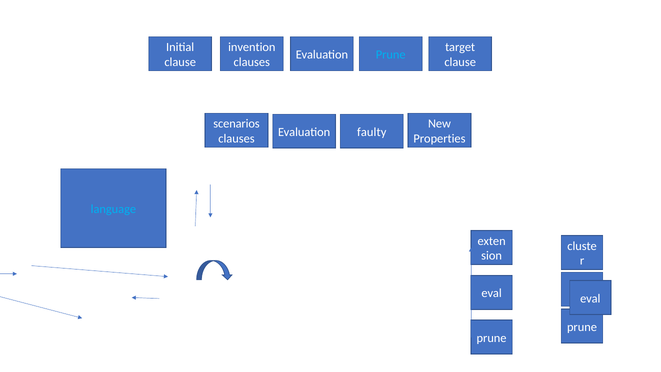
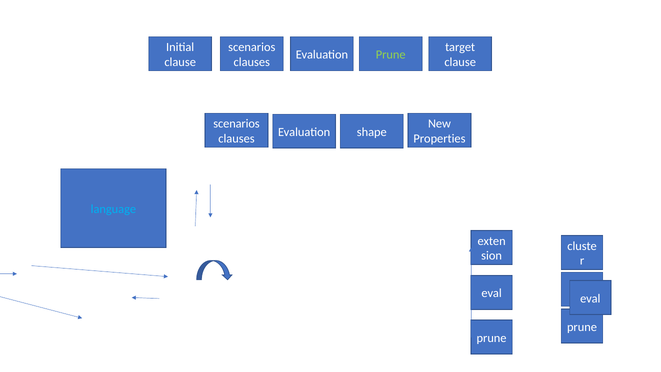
invention at (252, 47): invention -> scenarios
Prune at (391, 55) colour: light blue -> light green
faulty: faulty -> shape
